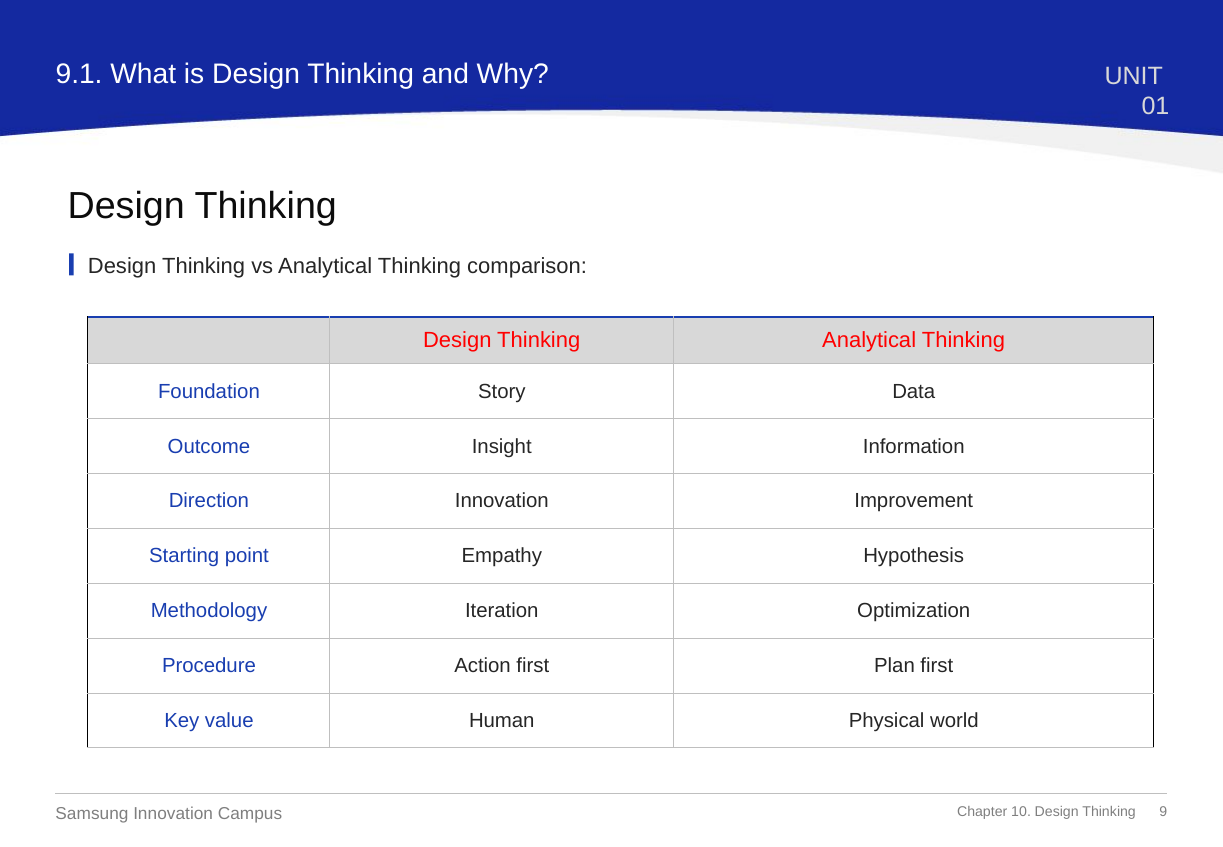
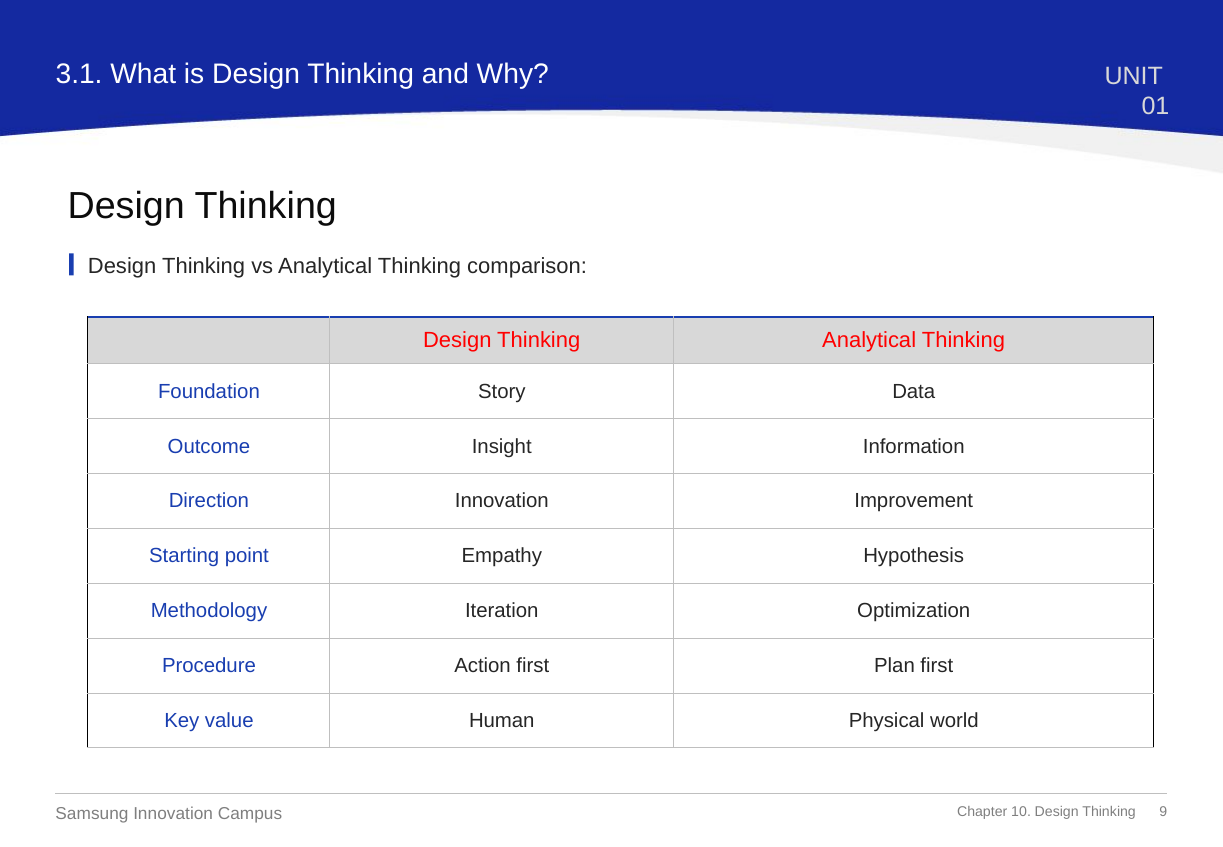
9.1: 9.1 -> 3.1
